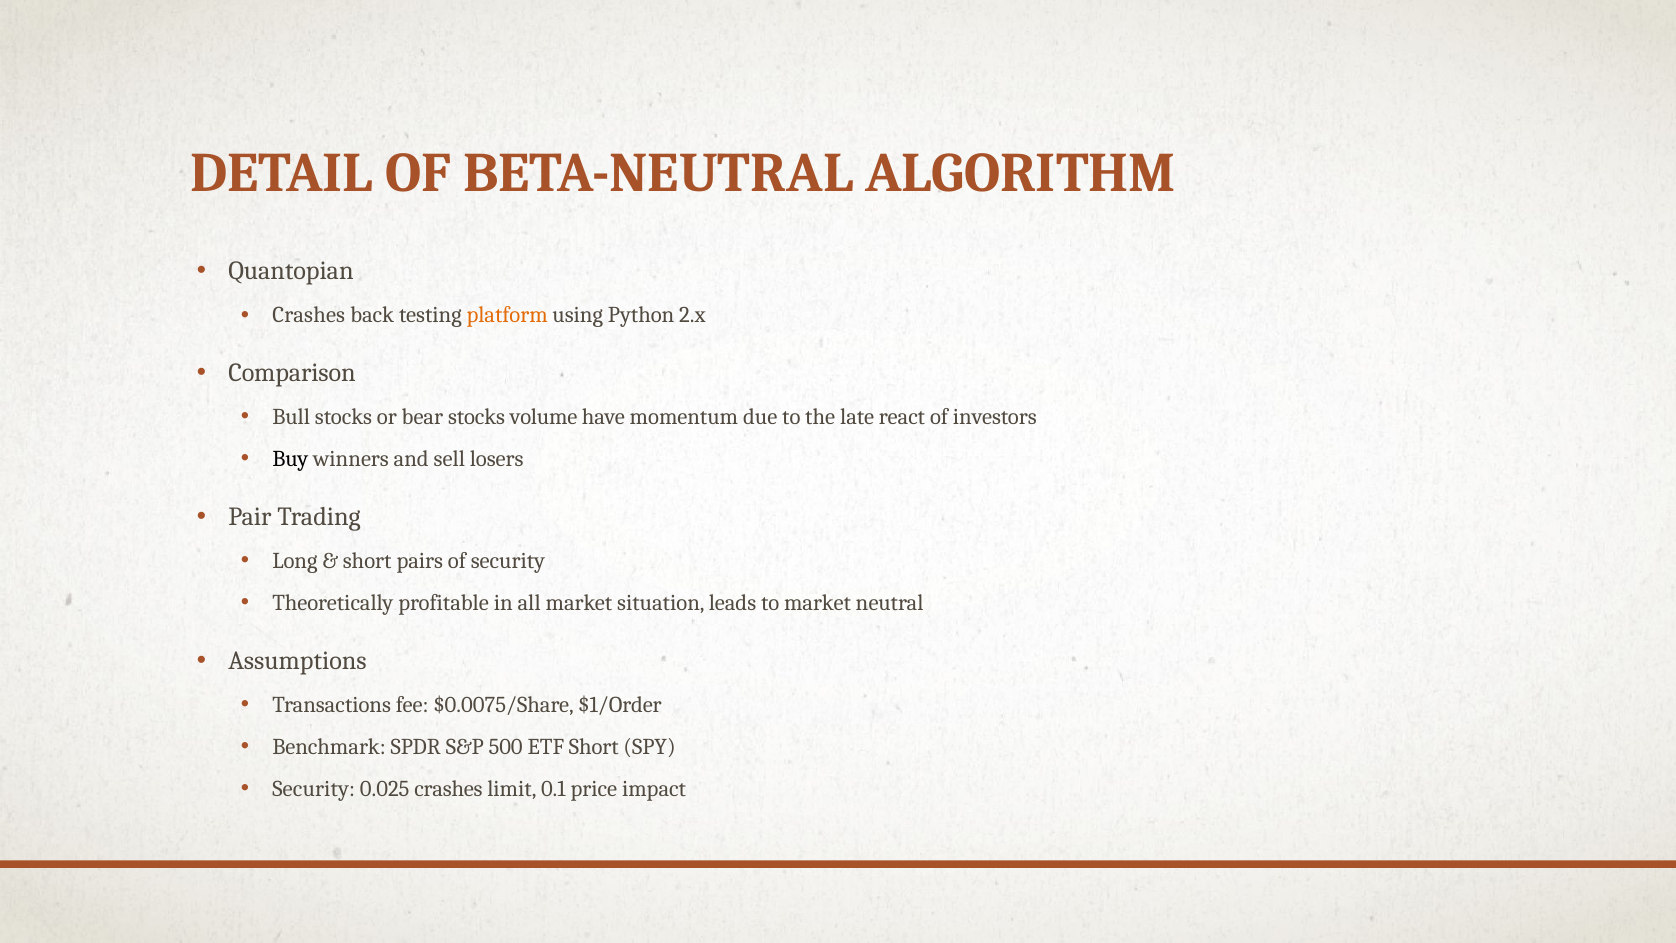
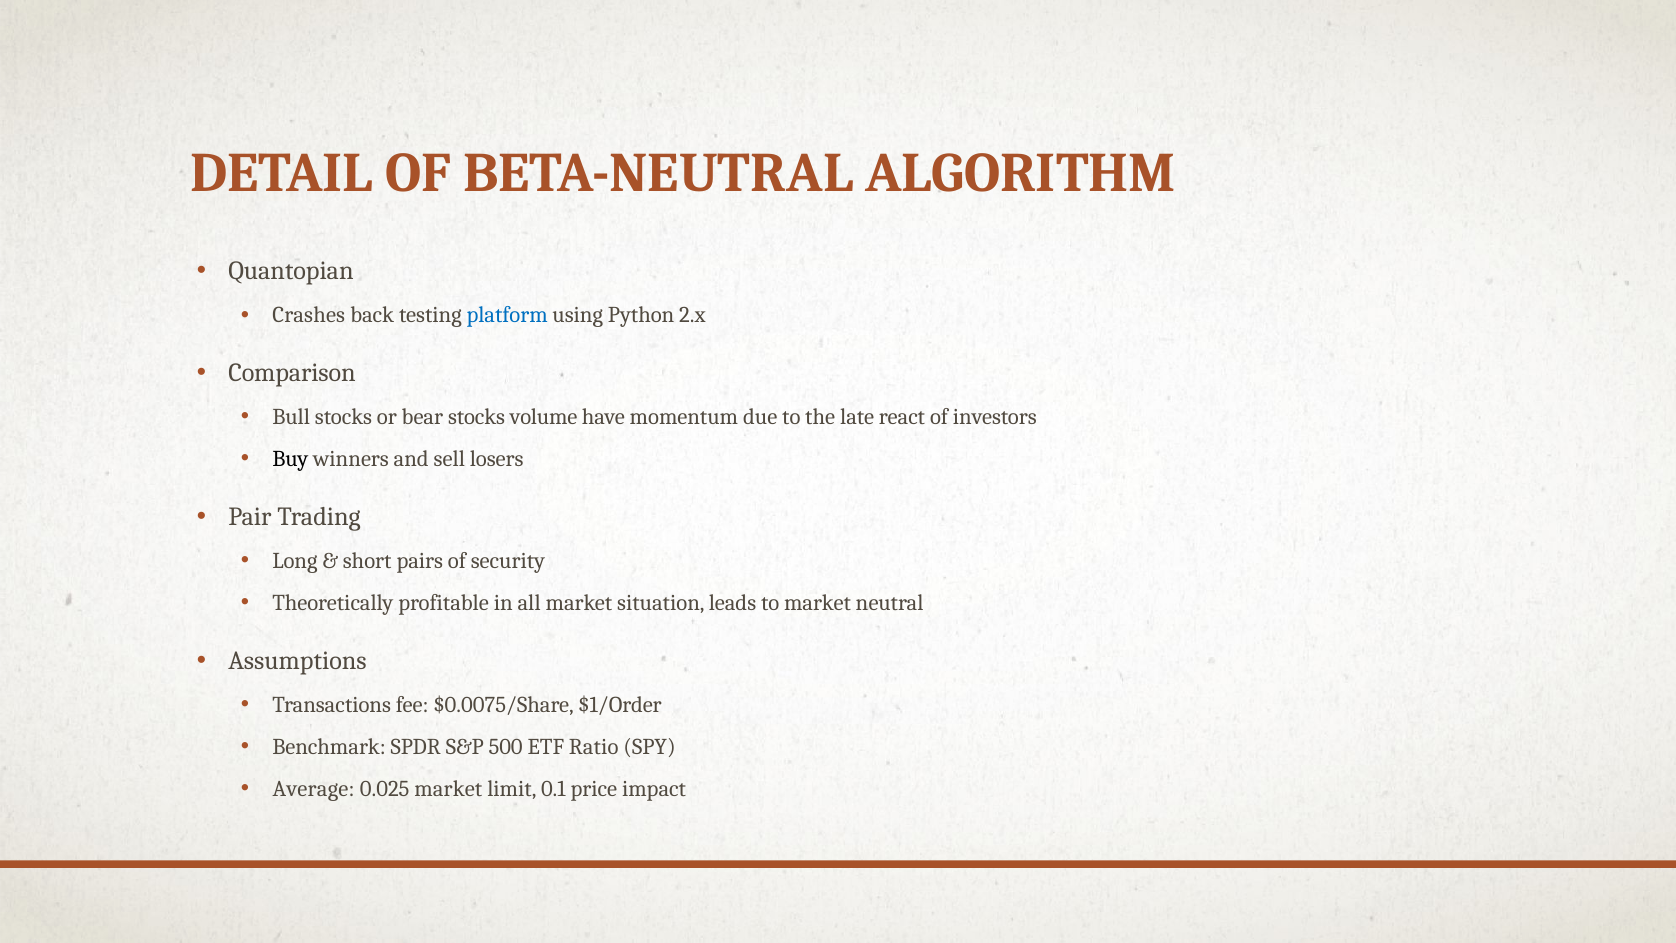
platform colour: orange -> blue
ETF Short: Short -> Ratio
Security at (314, 788): Security -> Average
0.025 crashes: crashes -> market
